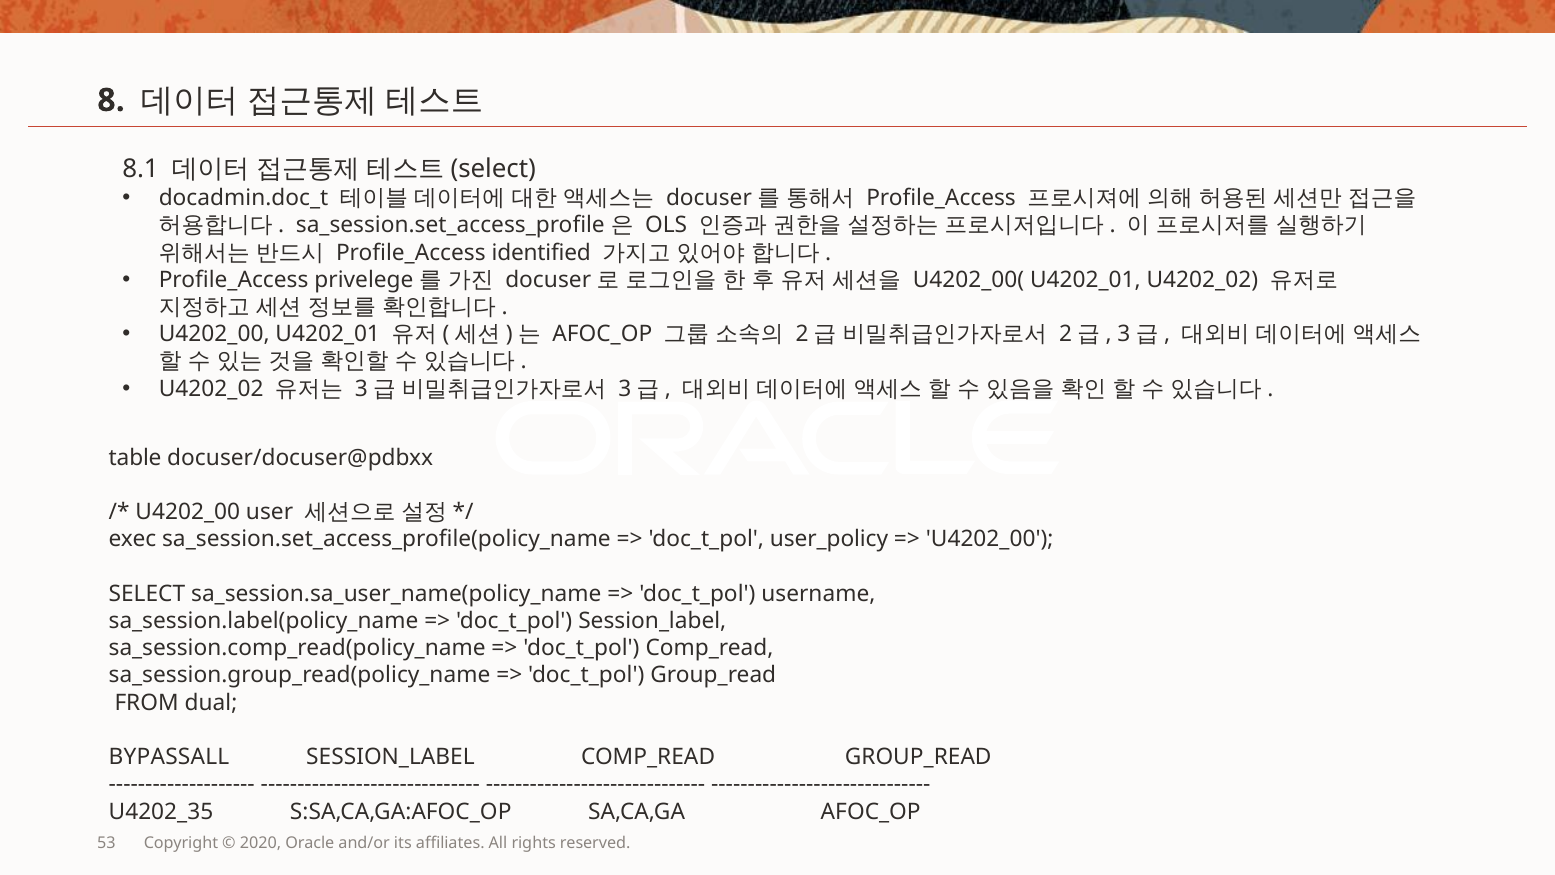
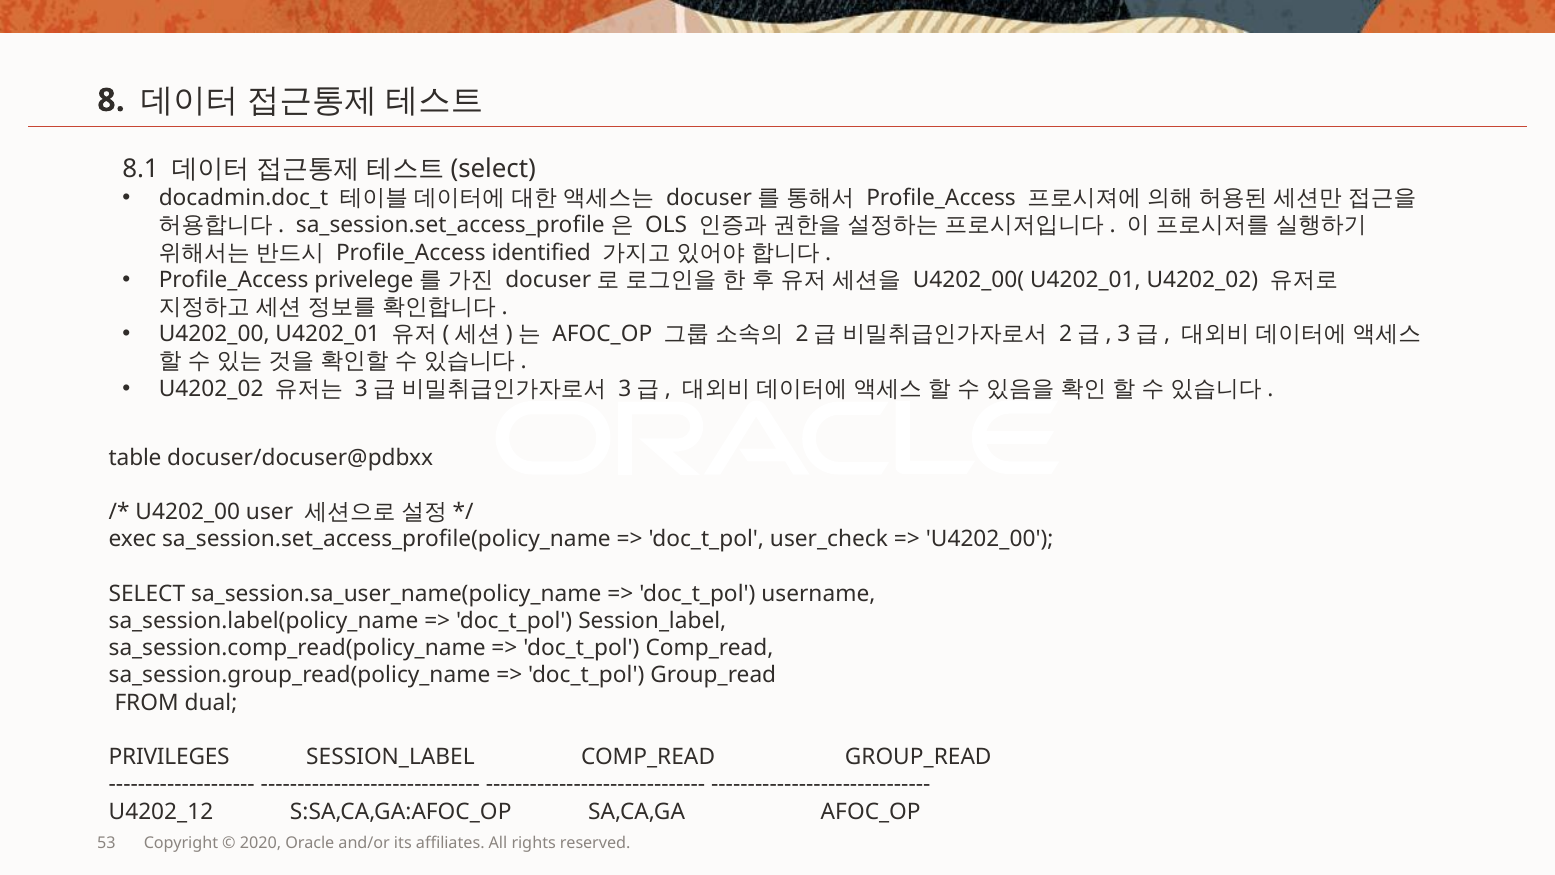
user_policy: user_policy -> user_check
BYPASSALL: BYPASSALL -> PRIVILEGES
U4202_35: U4202_35 -> U4202_12
